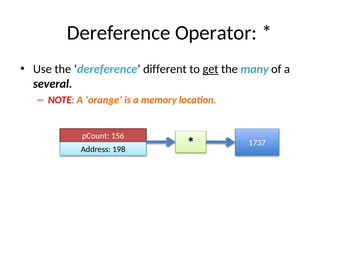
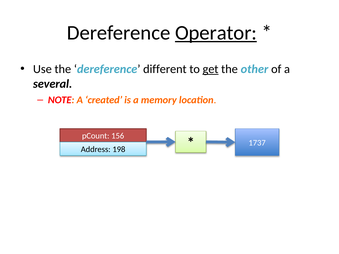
Operator underline: none -> present
many: many -> other
orange: orange -> created
